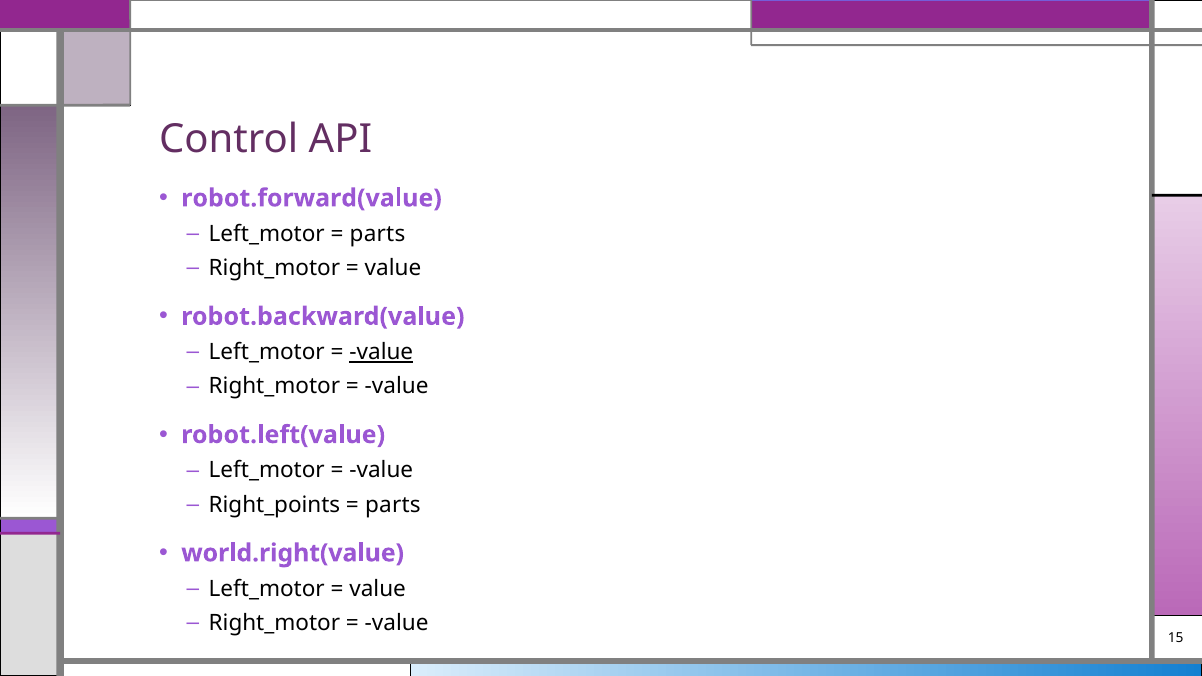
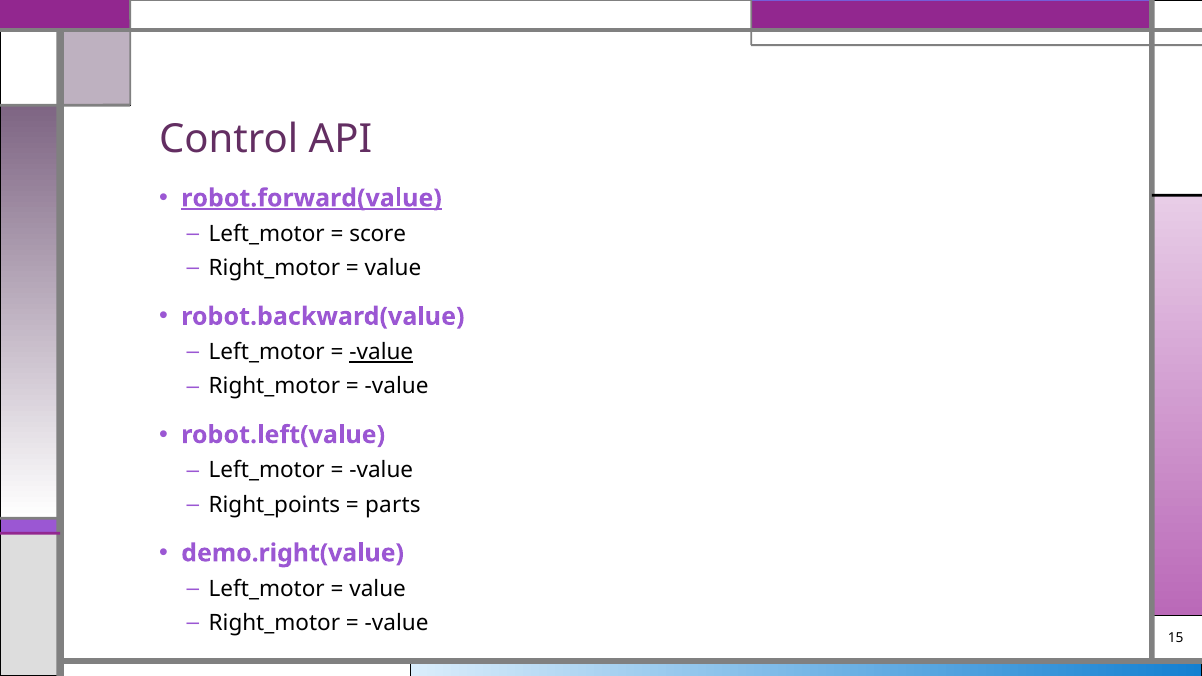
robot.forward(value underline: none -> present
parts at (378, 234): parts -> score
world.right(value: world.right(value -> demo.right(value
